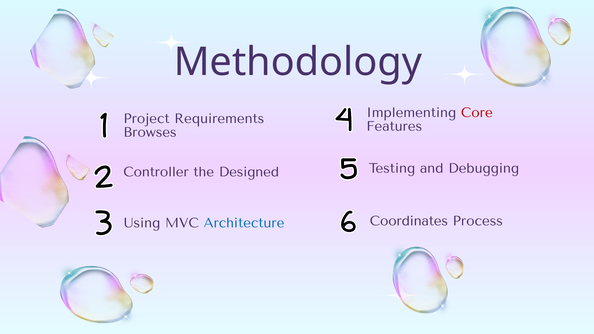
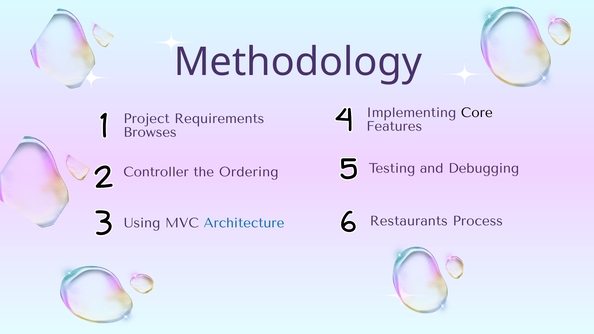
Core colour: red -> black
Designed: Designed -> Ordering
Coordinates: Coordinates -> Restaurants
